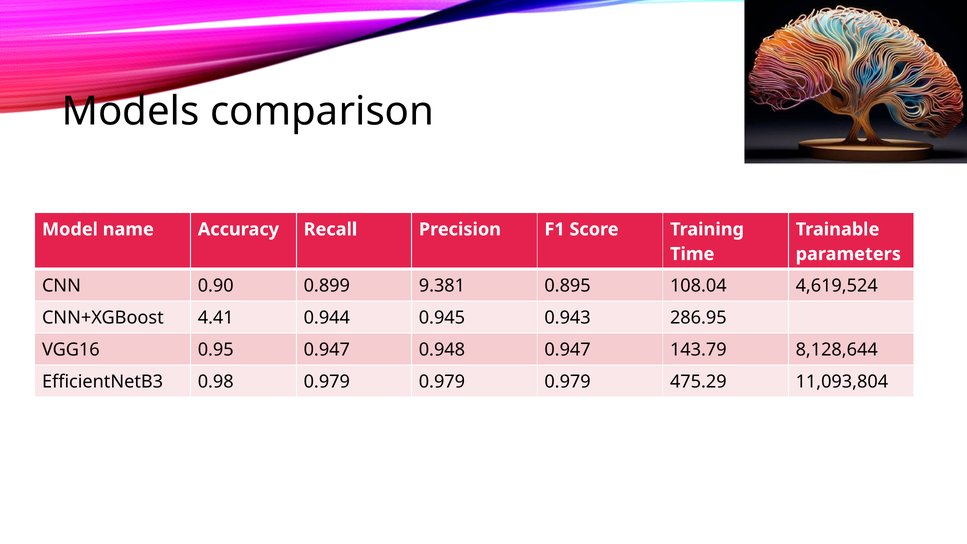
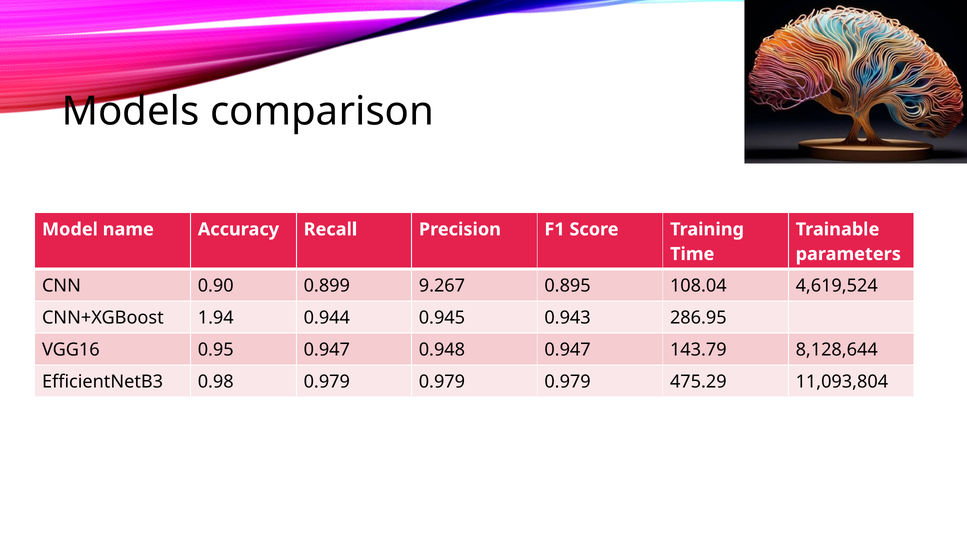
9.381: 9.381 -> 9.267
4.41: 4.41 -> 1.94
